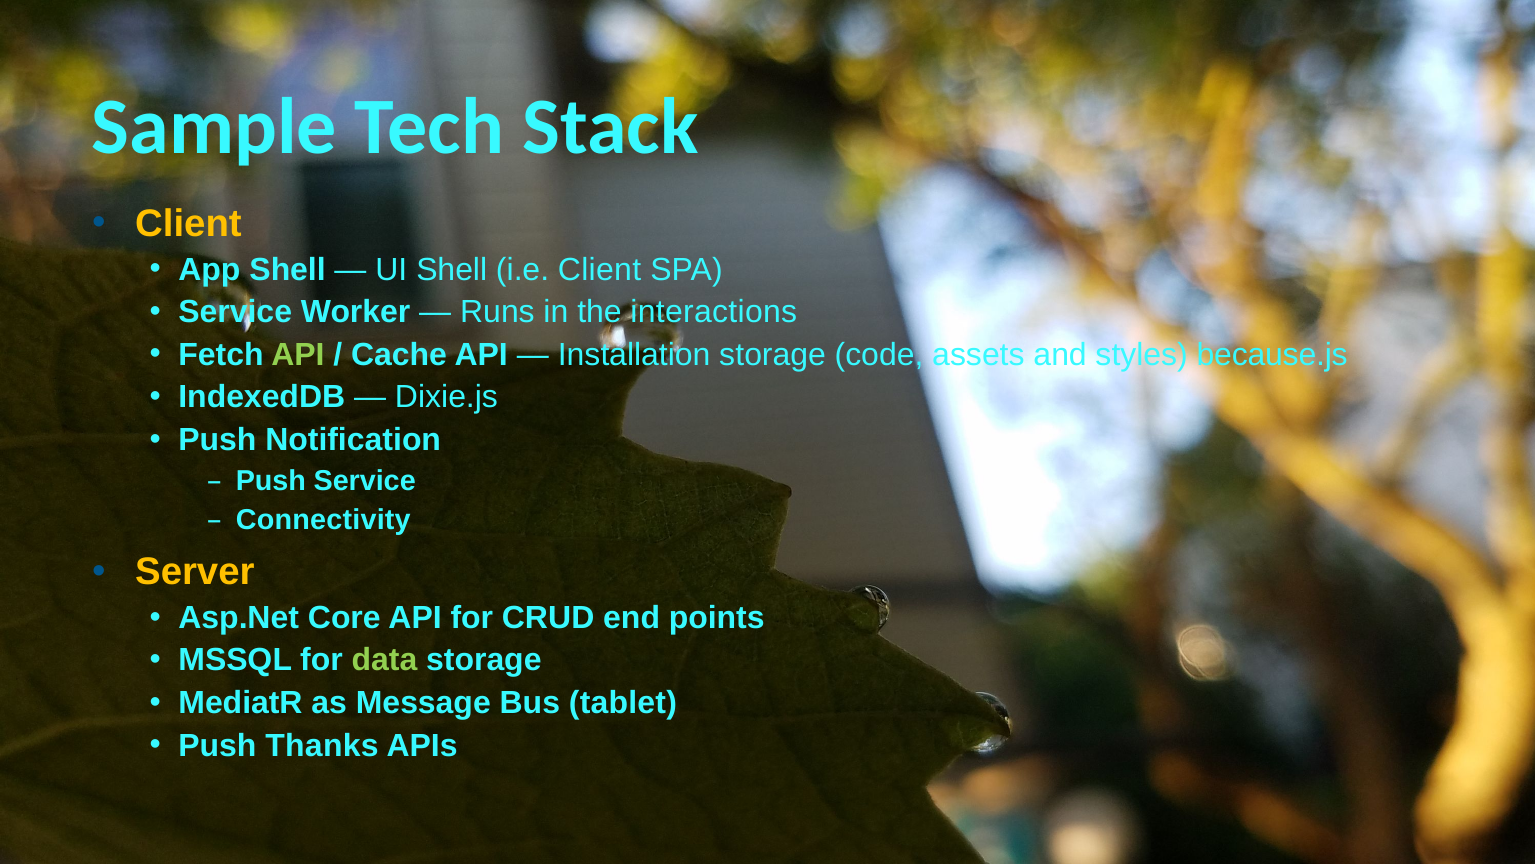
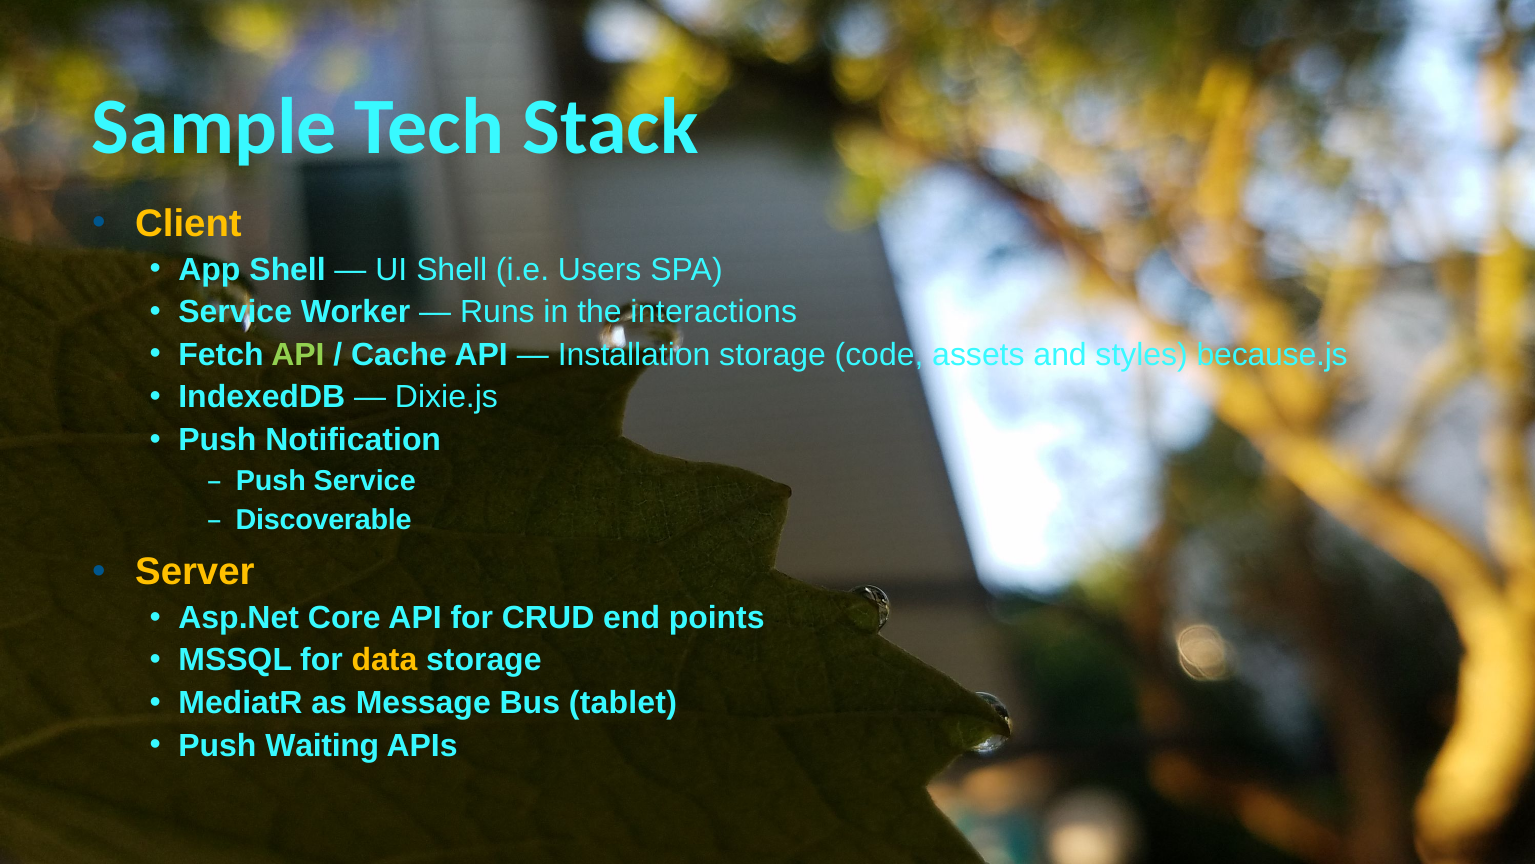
i.e Client: Client -> Users
Connectivity: Connectivity -> Discoverable
data colour: light green -> yellow
Thanks: Thanks -> Waiting
